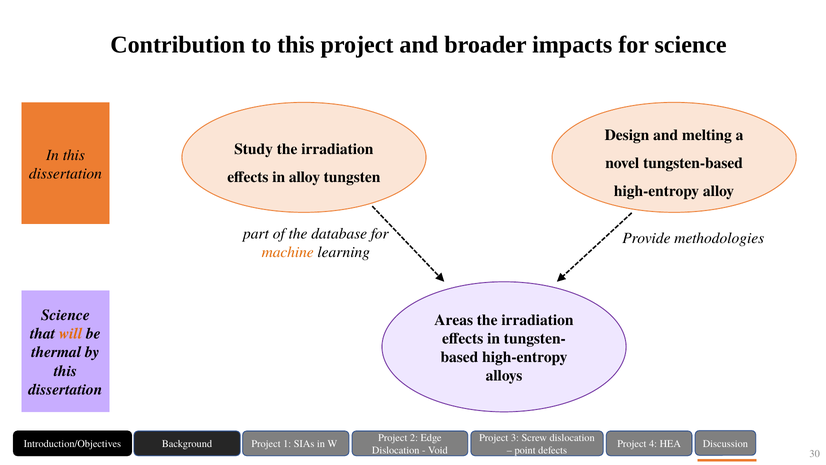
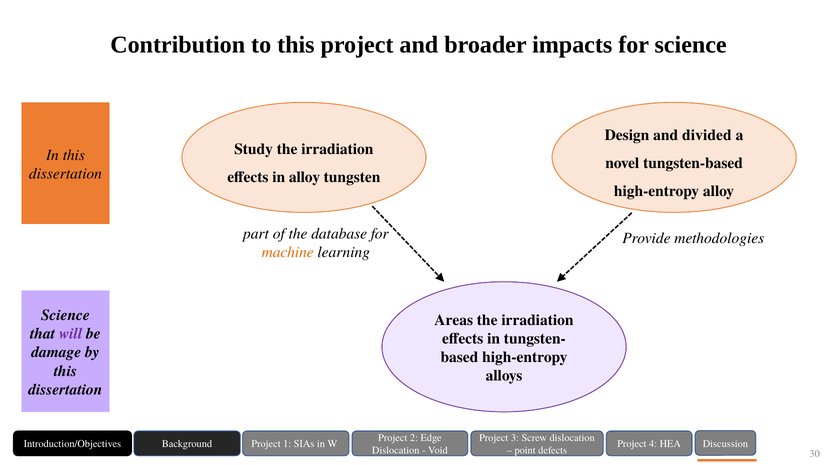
melting: melting -> divided
will colour: orange -> purple
thermal: thermal -> damage
